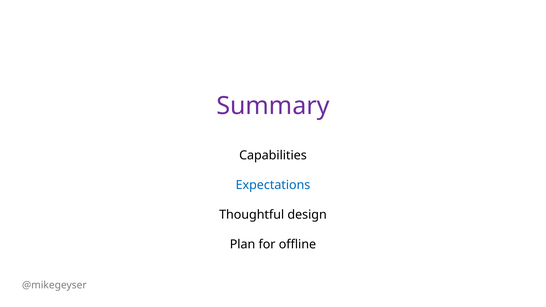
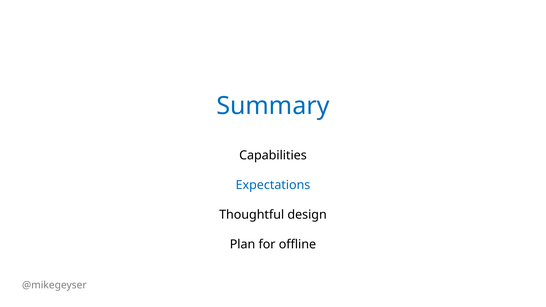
Summary colour: purple -> blue
